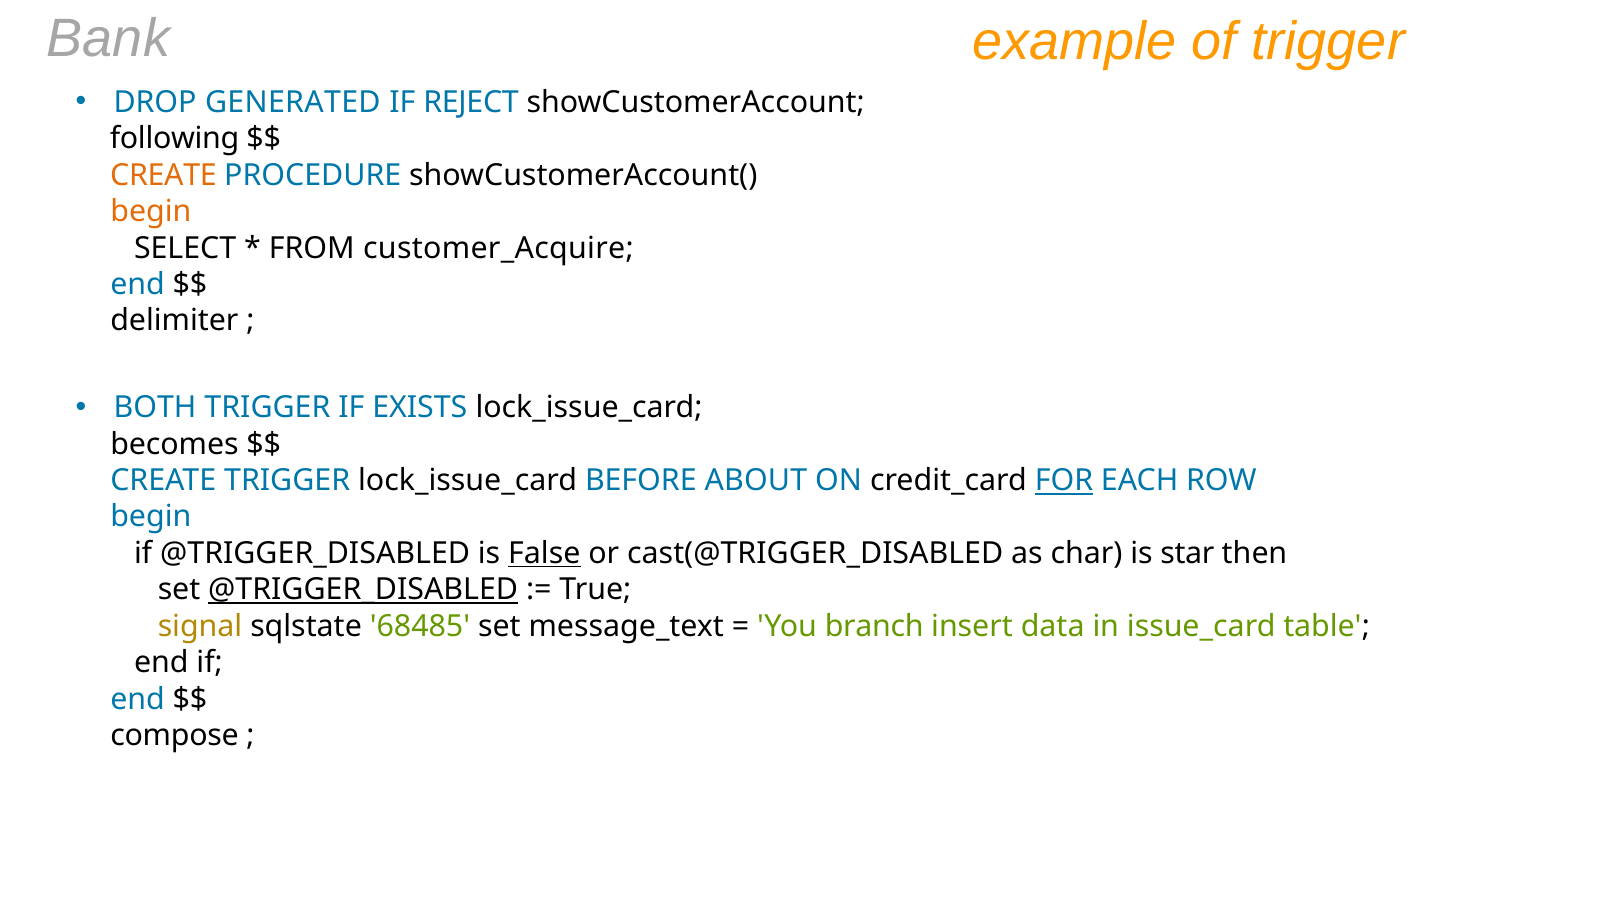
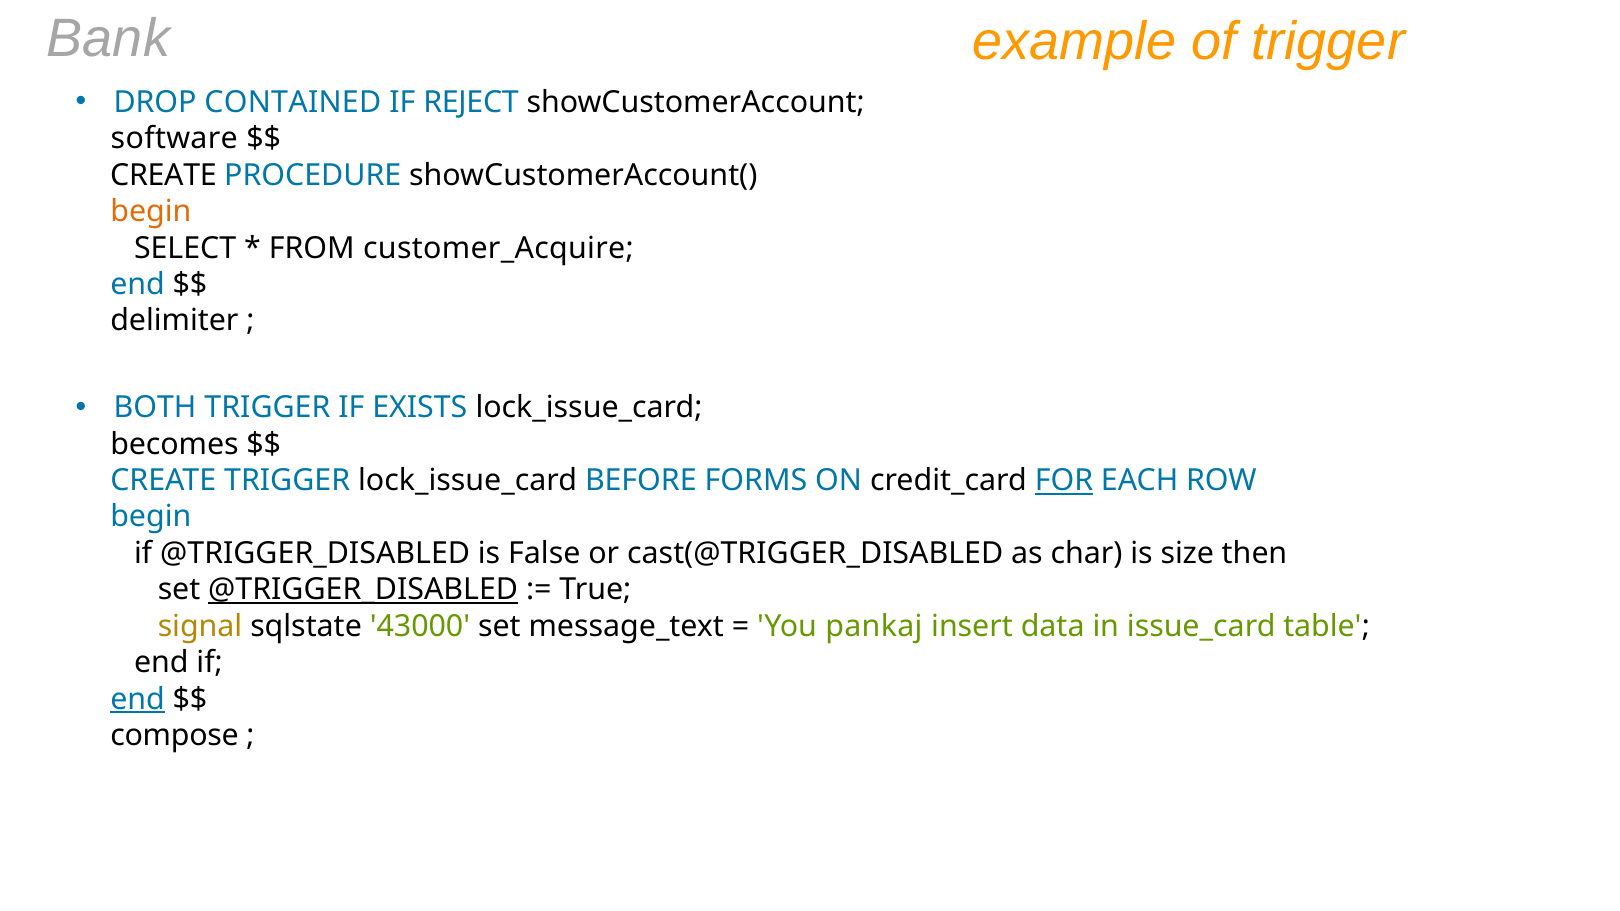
GENERATED: GENERATED -> CONTAINED
following: following -> software
CREATE at (163, 175) colour: orange -> black
ABOUT: ABOUT -> FORMS
False underline: present -> none
star: star -> size
68485: 68485 -> 43000
branch: branch -> pankaj
end at (138, 699) underline: none -> present
